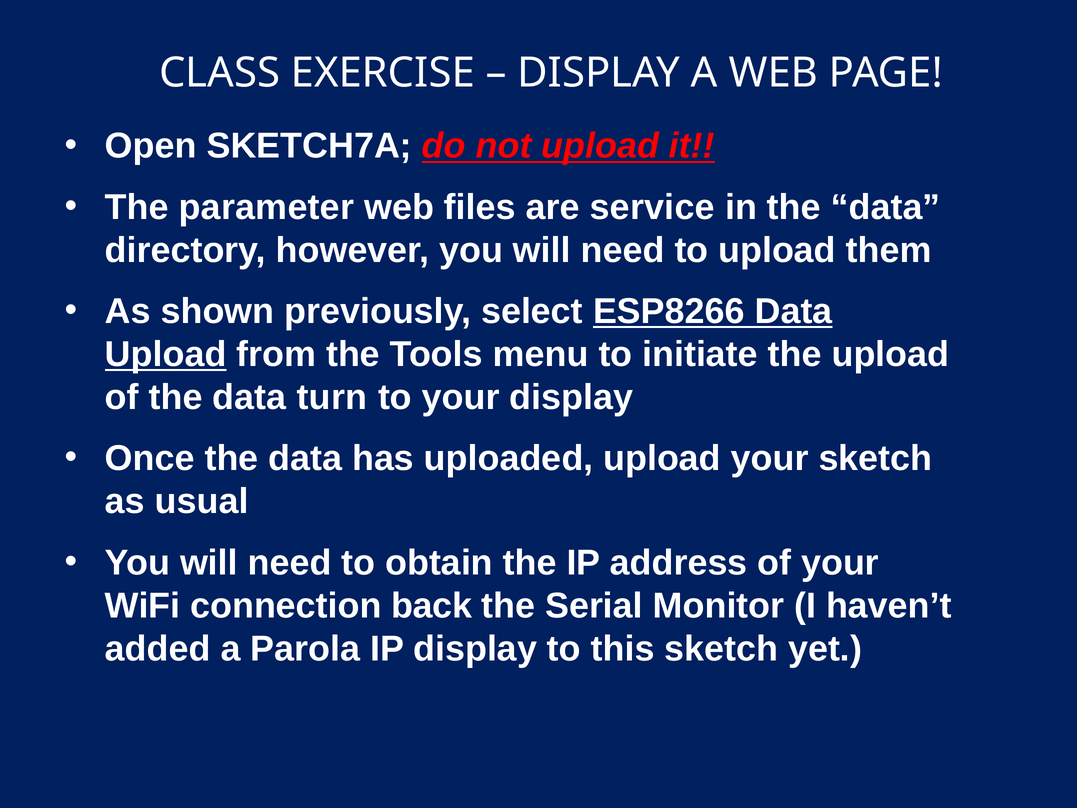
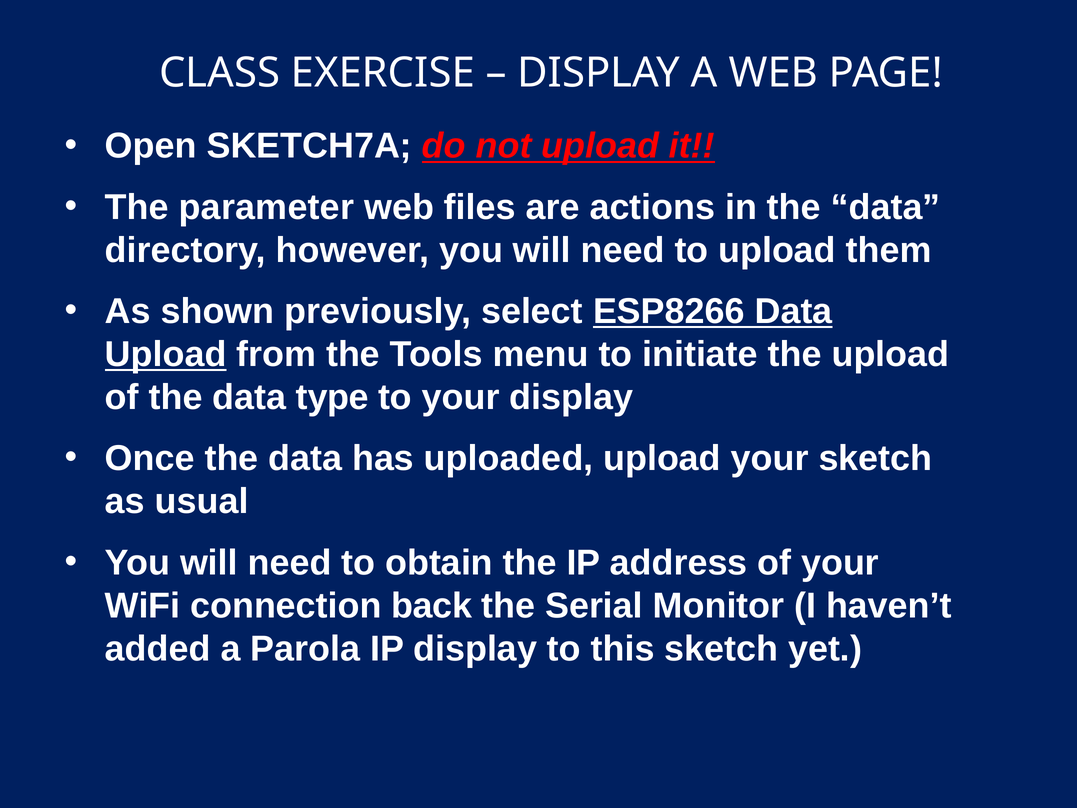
service: service -> actions
turn: turn -> type
